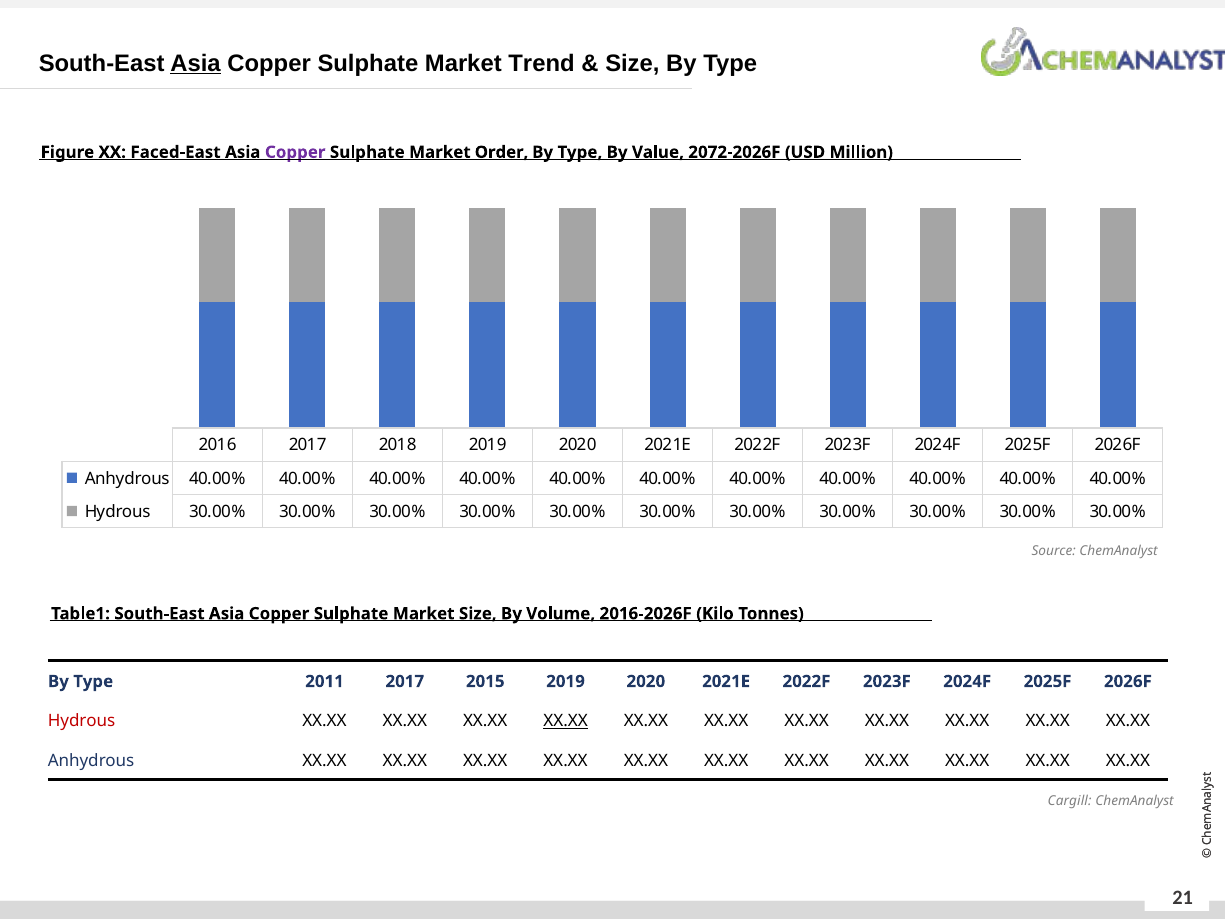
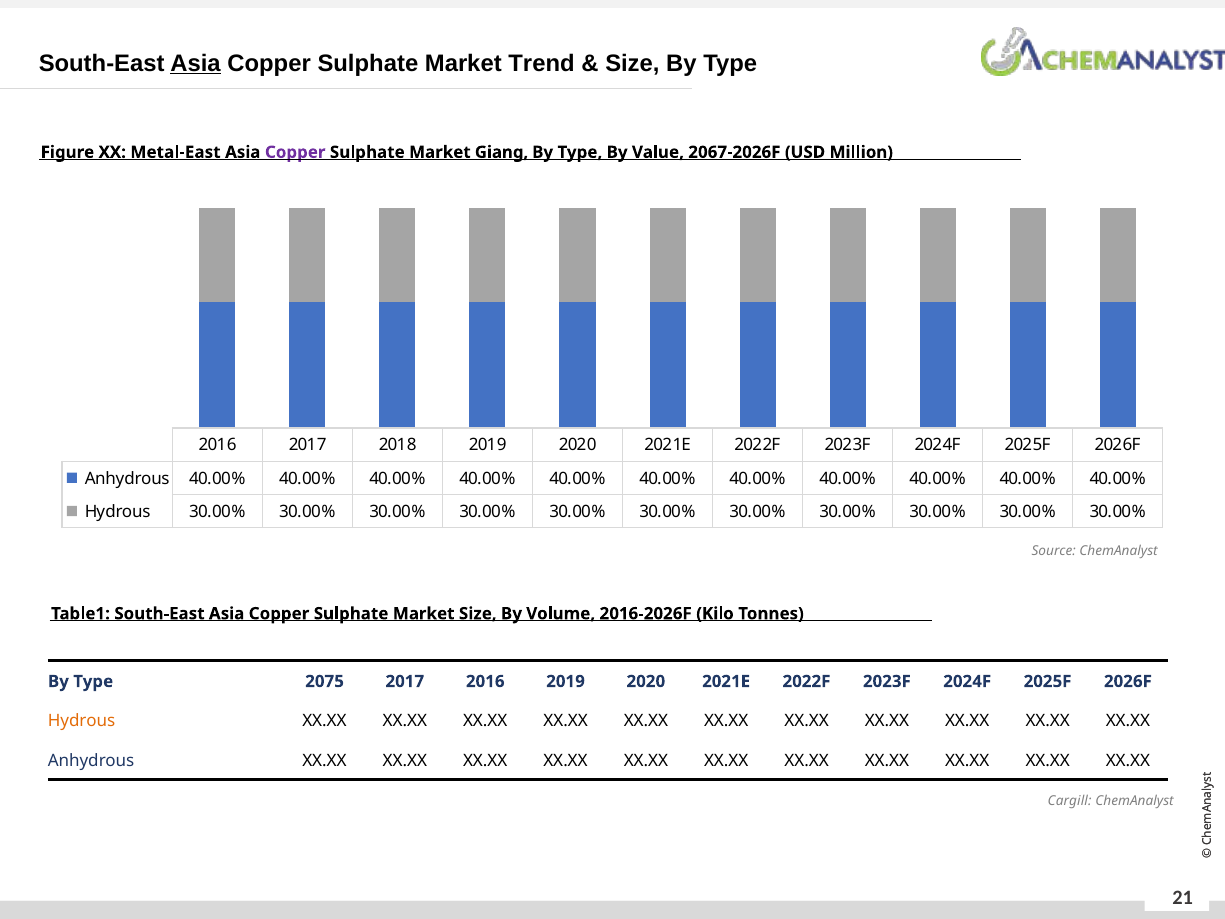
Faced-East: Faced-East -> Metal-East
Order: Order -> Giang
2072-2026F: 2072-2026F -> 2067-2026F
2011: 2011 -> 2075
2017 2015: 2015 -> 2016
Hydrous at (82, 721) colour: red -> orange
XX.XX at (566, 721) underline: present -> none
